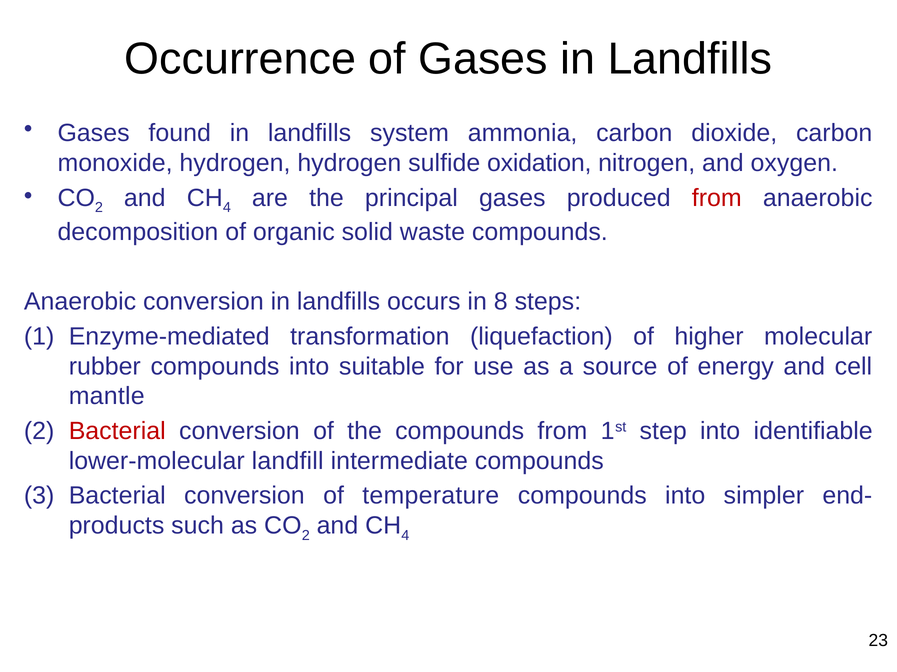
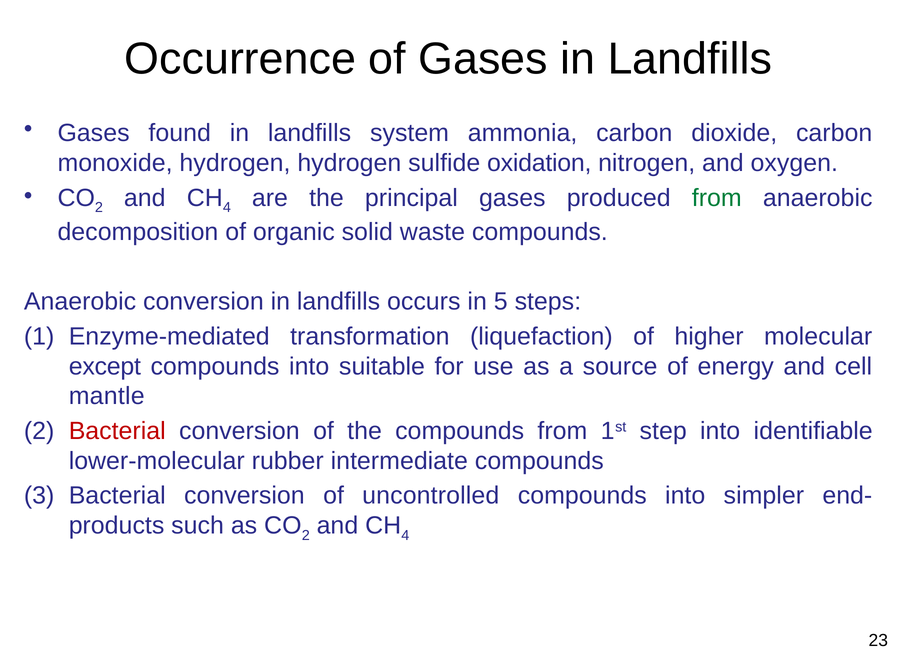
from at (717, 198) colour: red -> green
8: 8 -> 5
rubber: rubber -> except
landfill: landfill -> rubber
temperature: temperature -> uncontrolled
